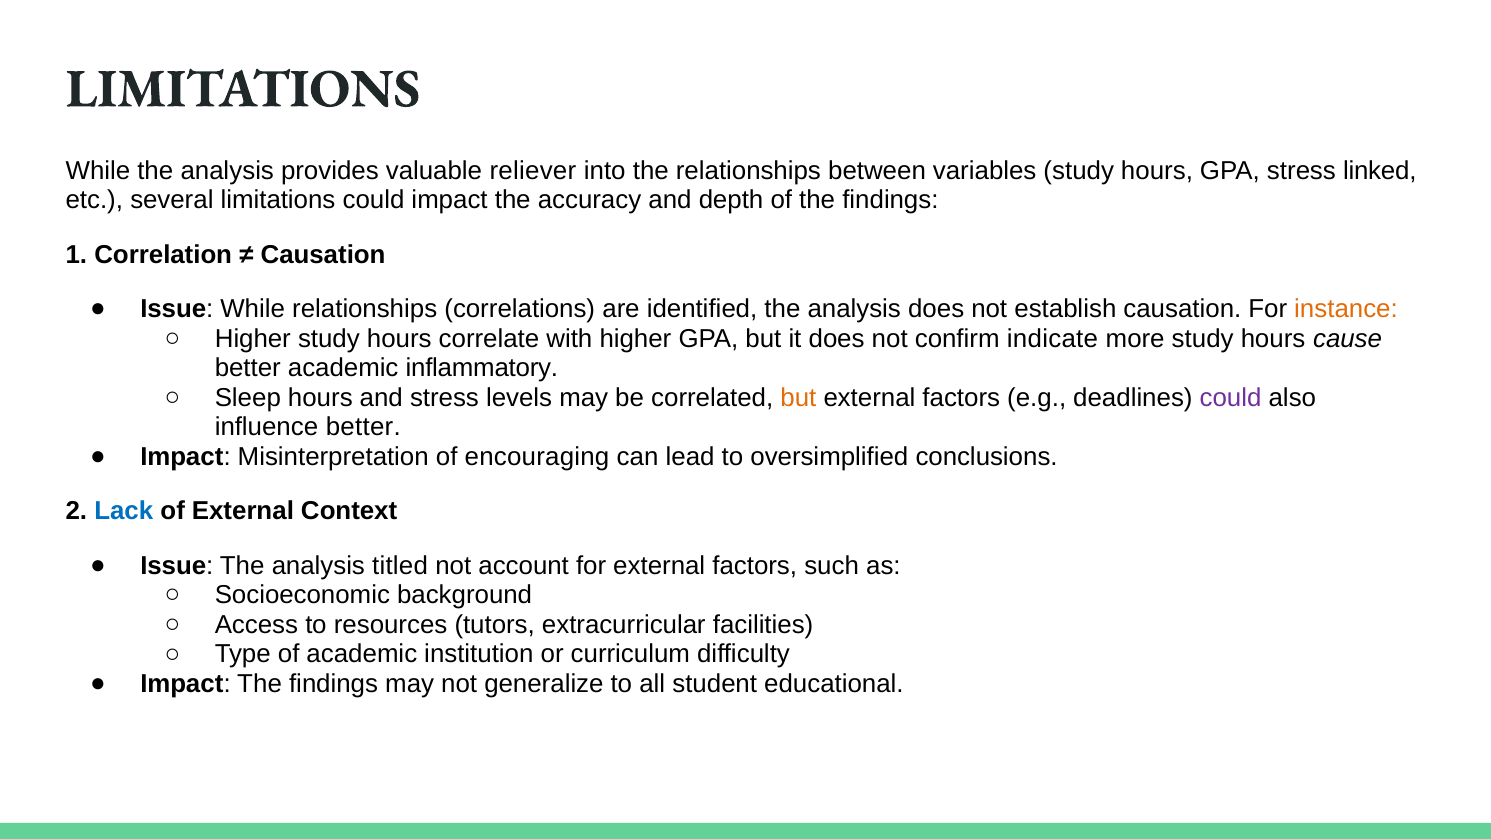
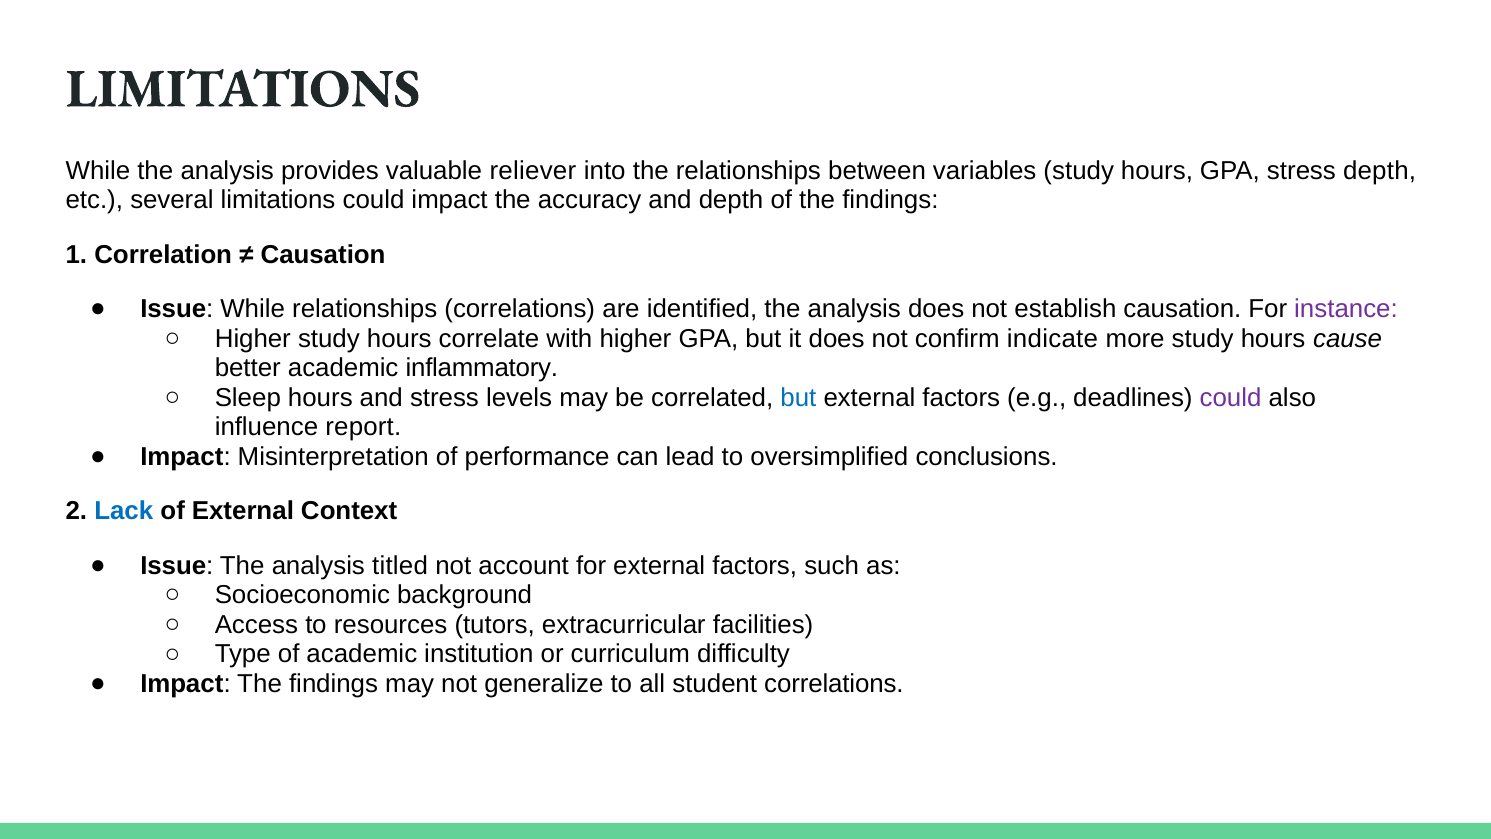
stress linked: linked -> depth
instance colour: orange -> purple
but at (798, 398) colour: orange -> blue
influence better: better -> report
encouraging: encouraging -> performance
student educational: educational -> correlations
